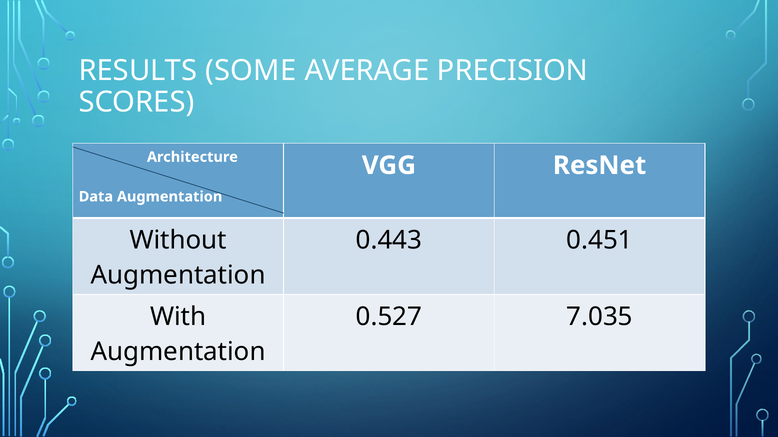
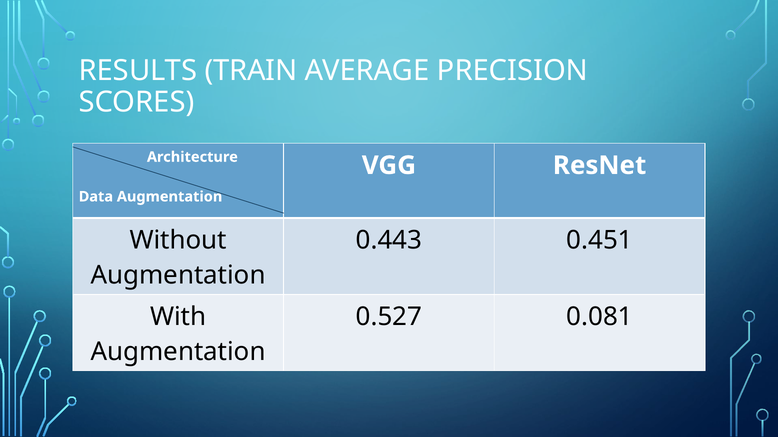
SOME: SOME -> TRAIN
7.035: 7.035 -> 0.081
